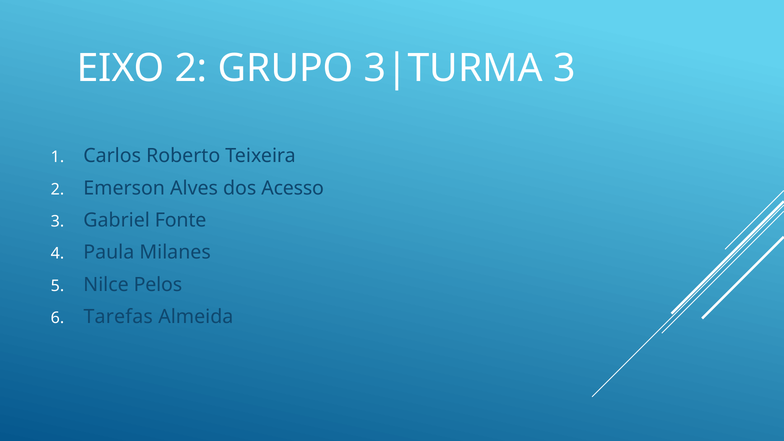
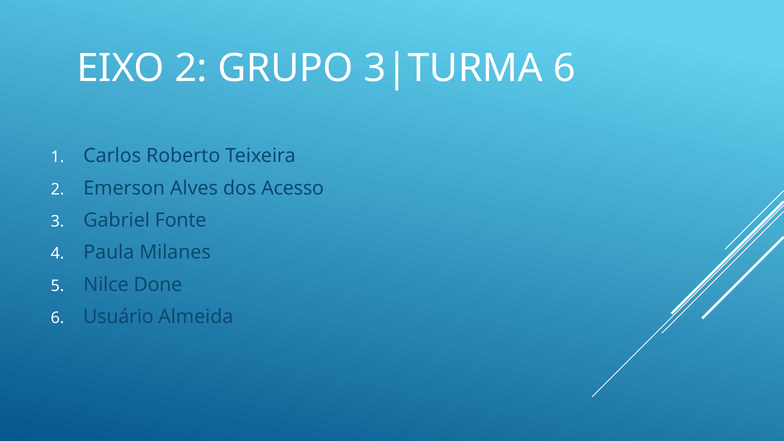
3 at (564, 68): 3 -> 6
Pelos: Pelos -> Done
Tarefas: Tarefas -> Usuário
